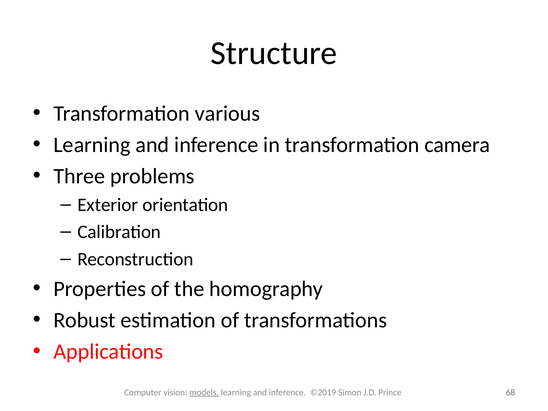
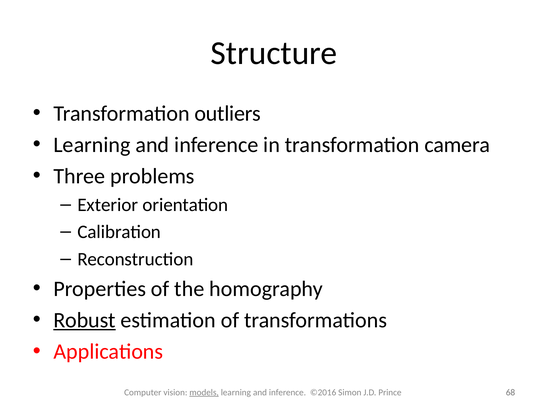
various: various -> outliers
Robust underline: none -> present
©2019: ©2019 -> ©2016
